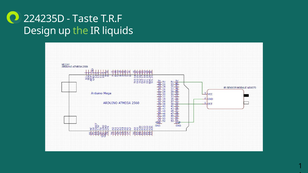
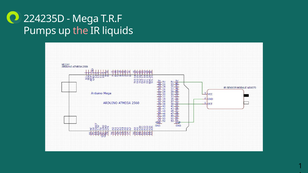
Taste: Taste -> Mega
Design: Design -> Pumps
the colour: light green -> pink
